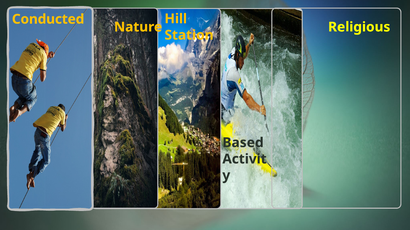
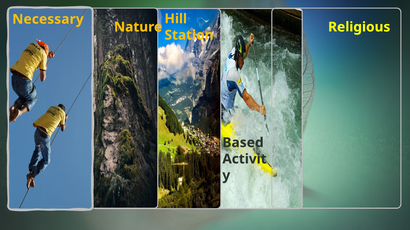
Conducted: Conducted -> Necessary
